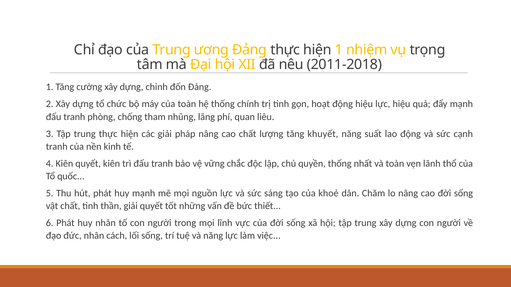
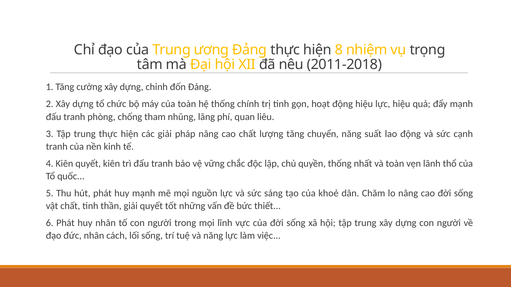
hiện 1: 1 -> 8
khuyết: khuyết -> chuyển
